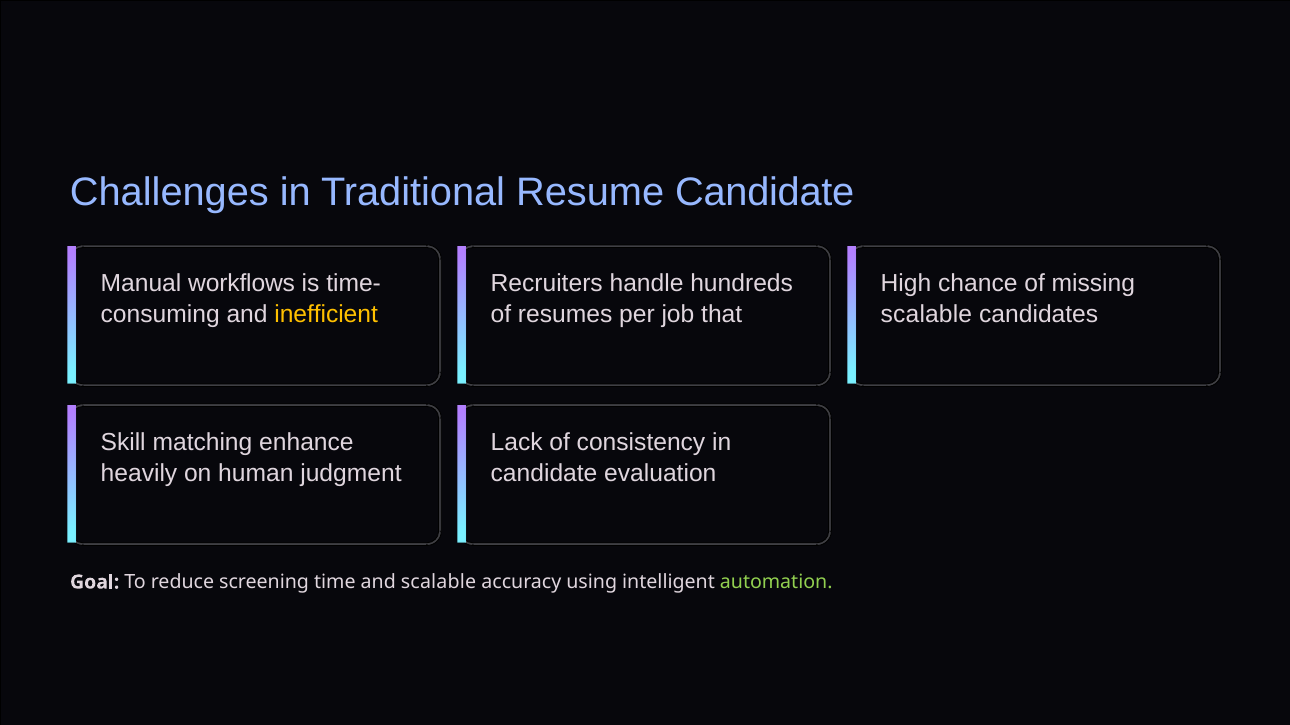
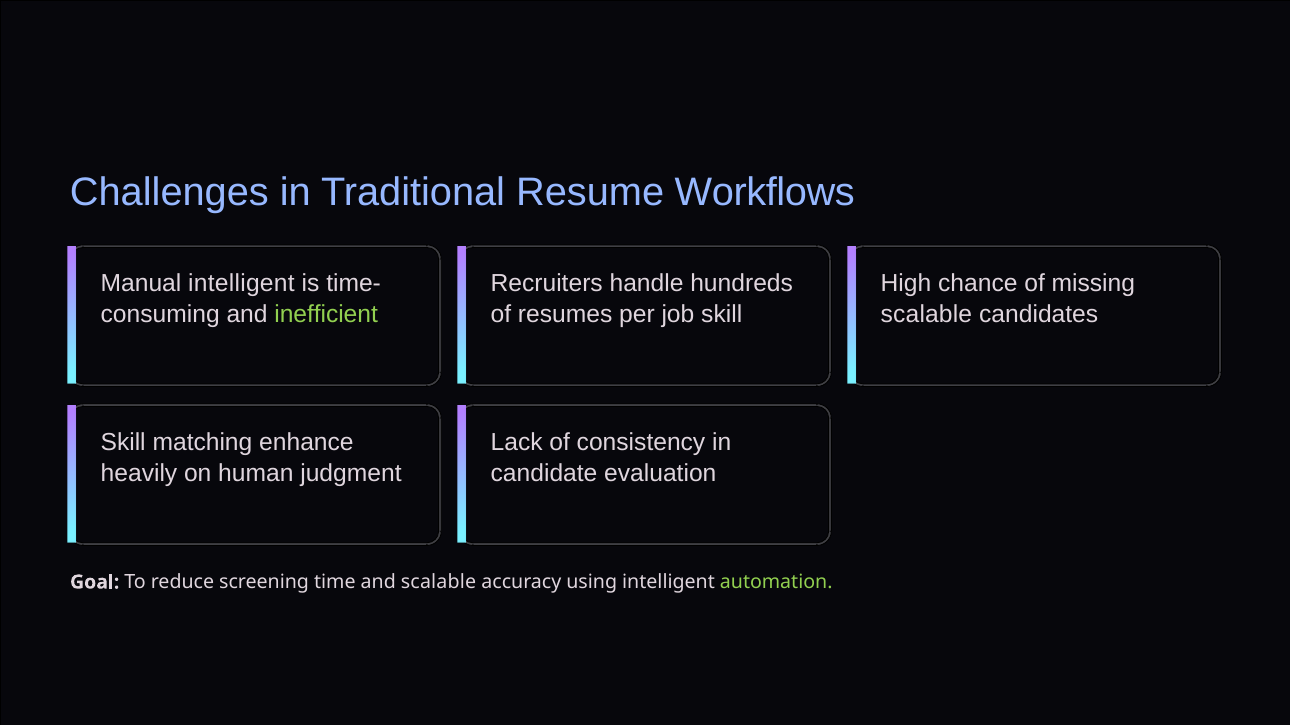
Resume Candidate: Candidate -> Workflows
Manual workflows: workflows -> intelligent
inefficient colour: yellow -> light green
job that: that -> skill
